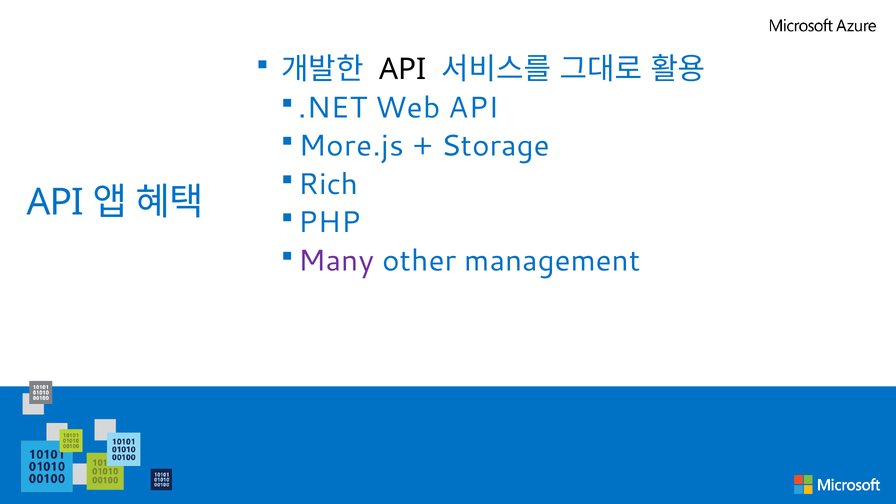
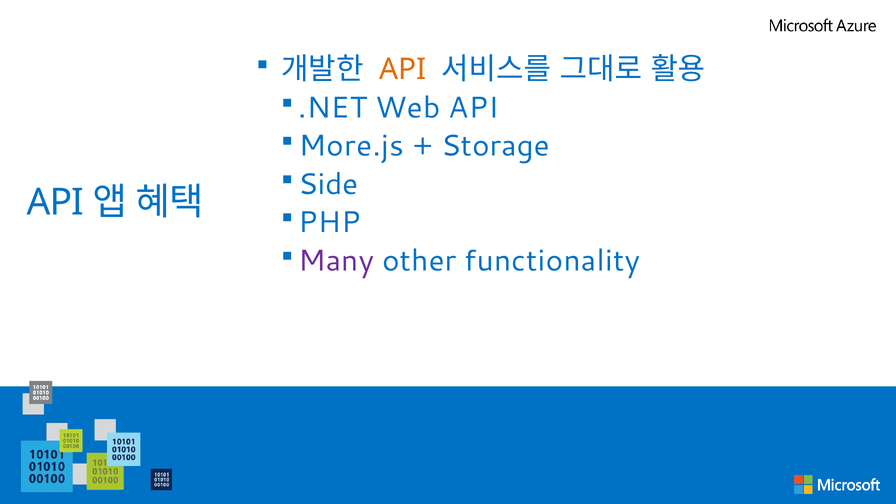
API at (403, 70) colour: black -> orange
Rich: Rich -> Side
management: management -> functionality
